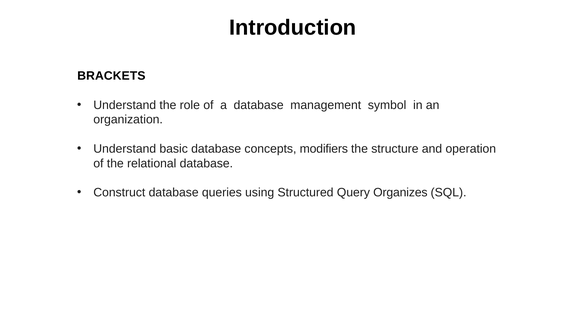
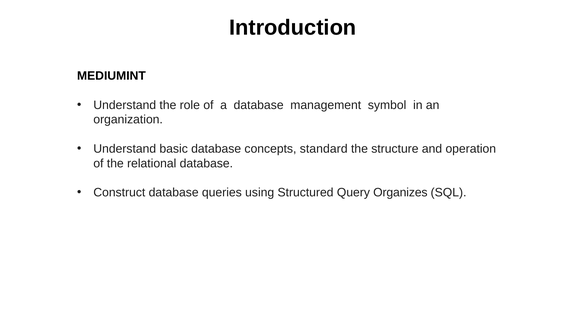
BRACKETS: BRACKETS -> MEDIUMINT
modifiers: modifiers -> standard
